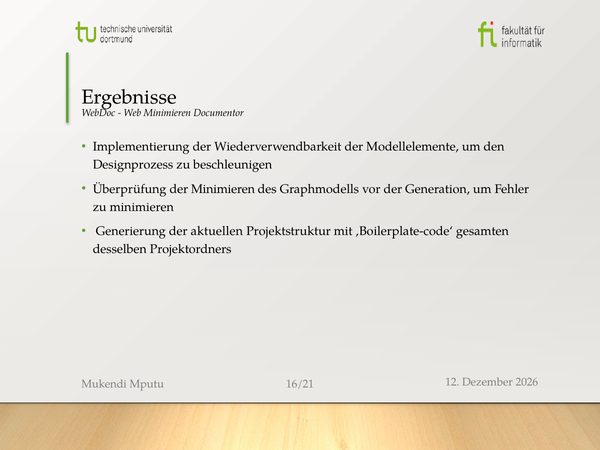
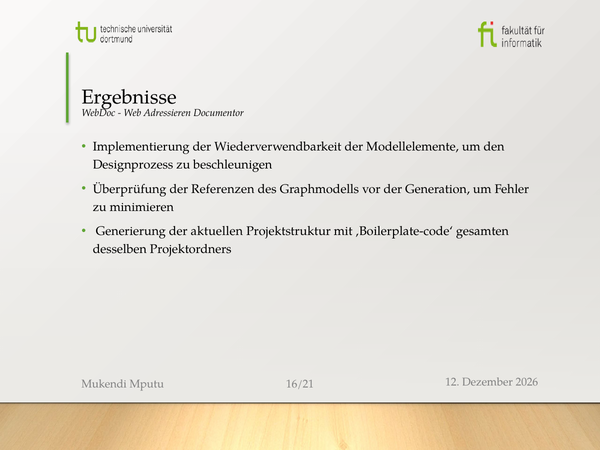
Web Minimieren: Minimieren -> Adressieren
der Minimieren: Minimieren -> Referenzen
